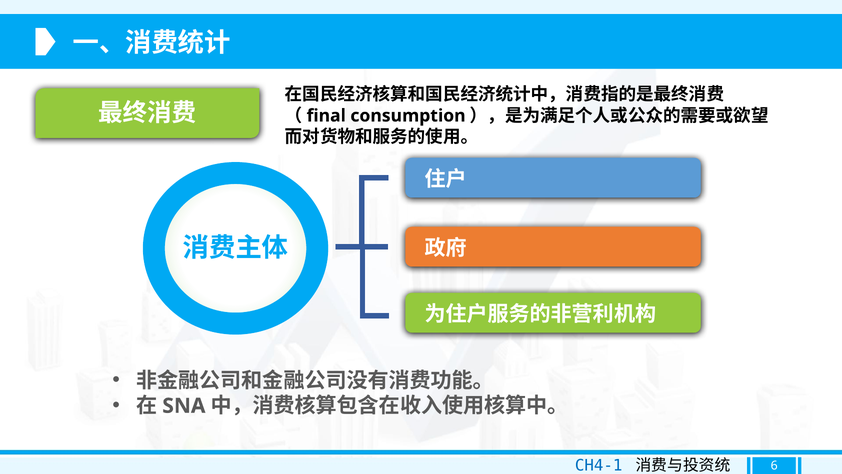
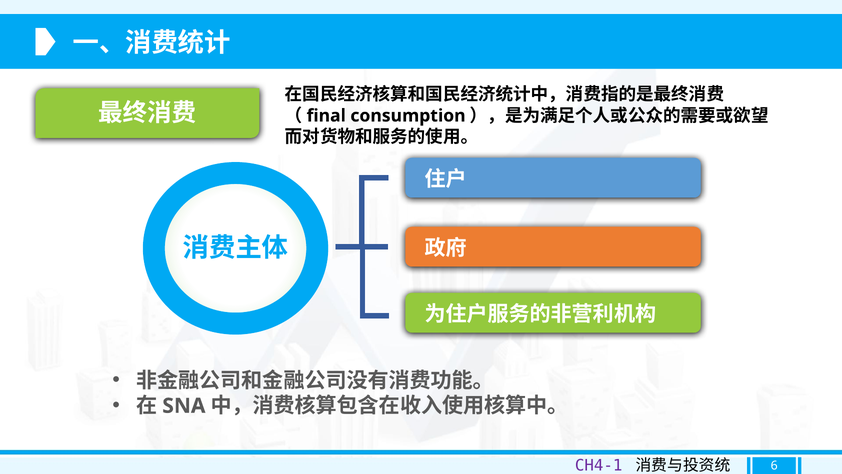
CH4-1 colour: blue -> purple
